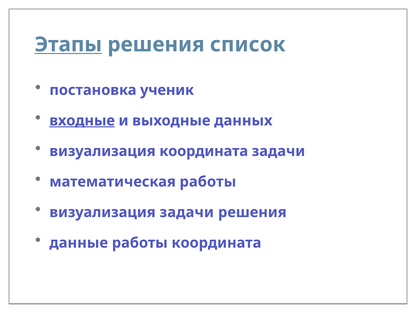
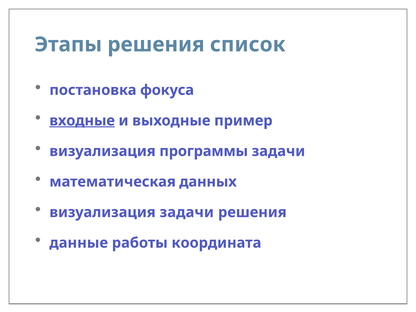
Этапы underline: present -> none
ученик: ученик -> фокуса
данных: данных -> пример
визуализация координата: координата -> программы
математическая работы: работы -> данных
